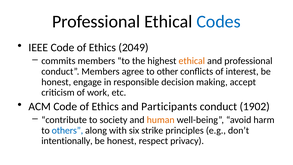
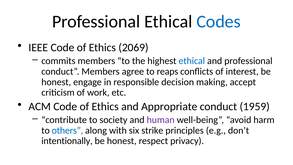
2049: 2049 -> 2069
ethical at (192, 61) colour: orange -> blue
other: other -> reaps
Participants: Participants -> Appropriate
1902: 1902 -> 1959
human colour: orange -> purple
